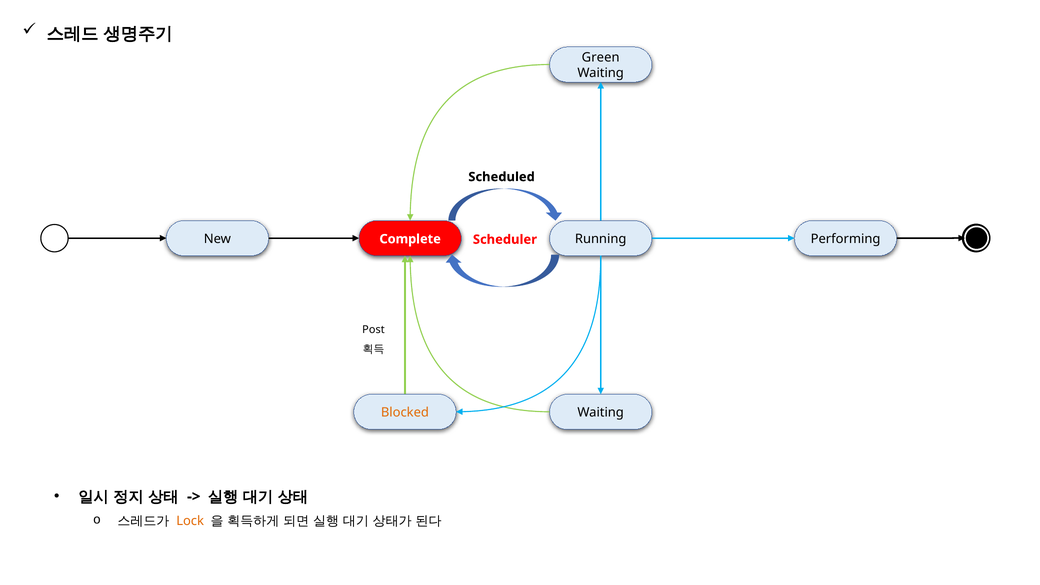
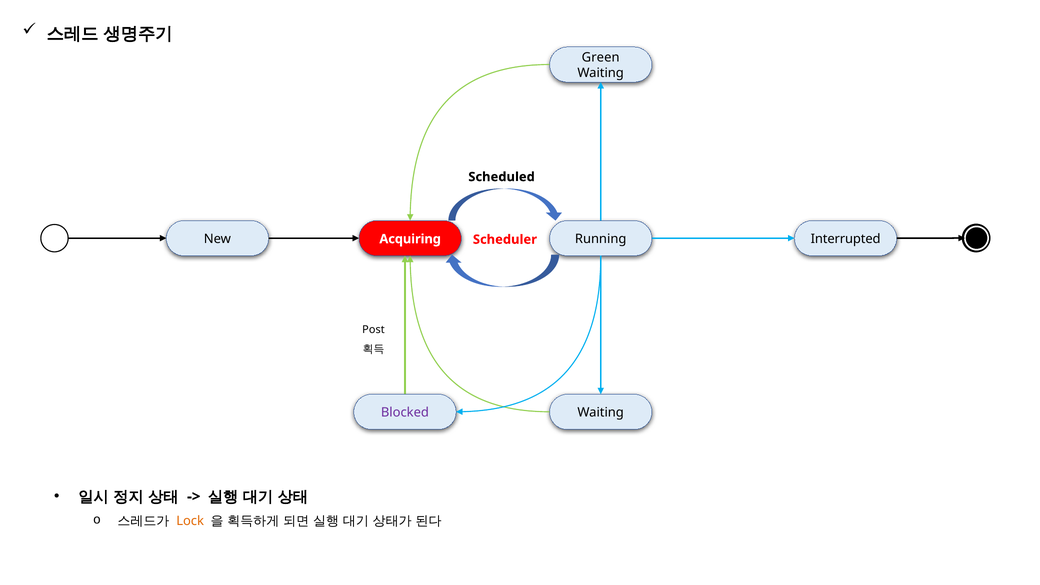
Complete: Complete -> Acquiring
Performing: Performing -> Interrupted
Blocked colour: orange -> purple
